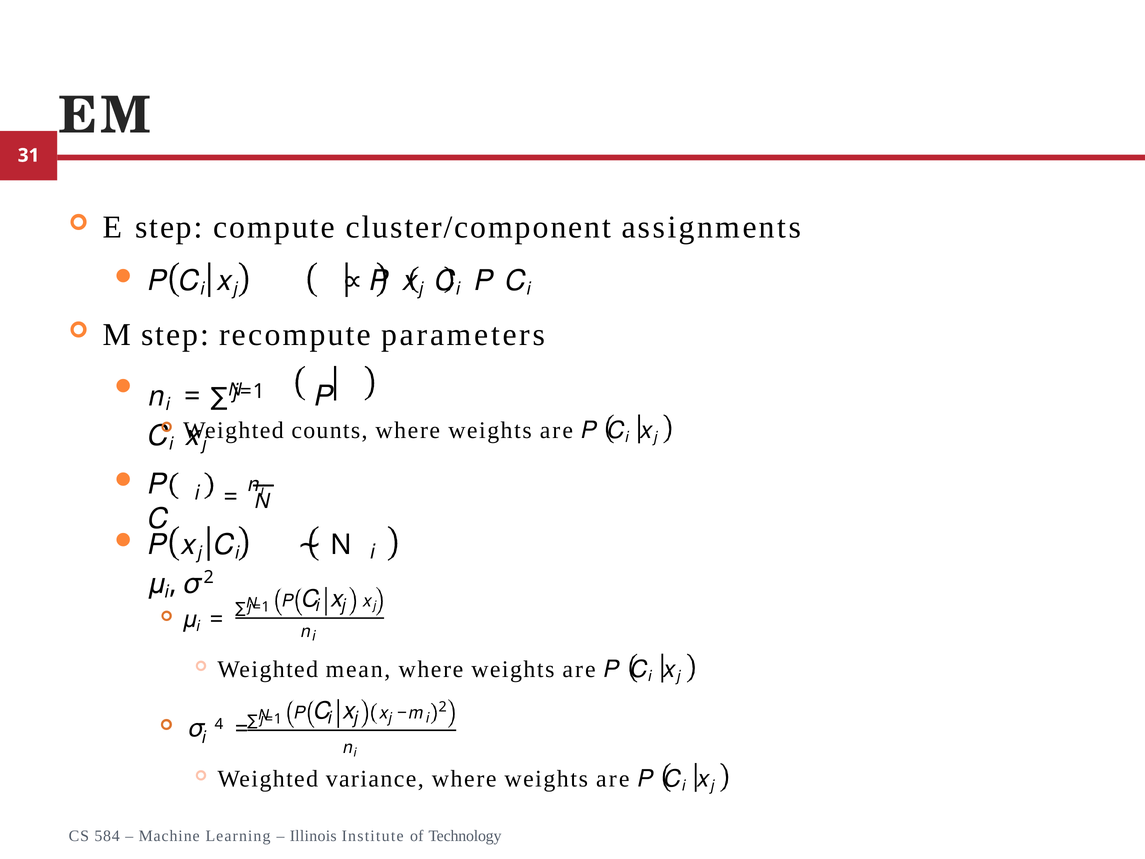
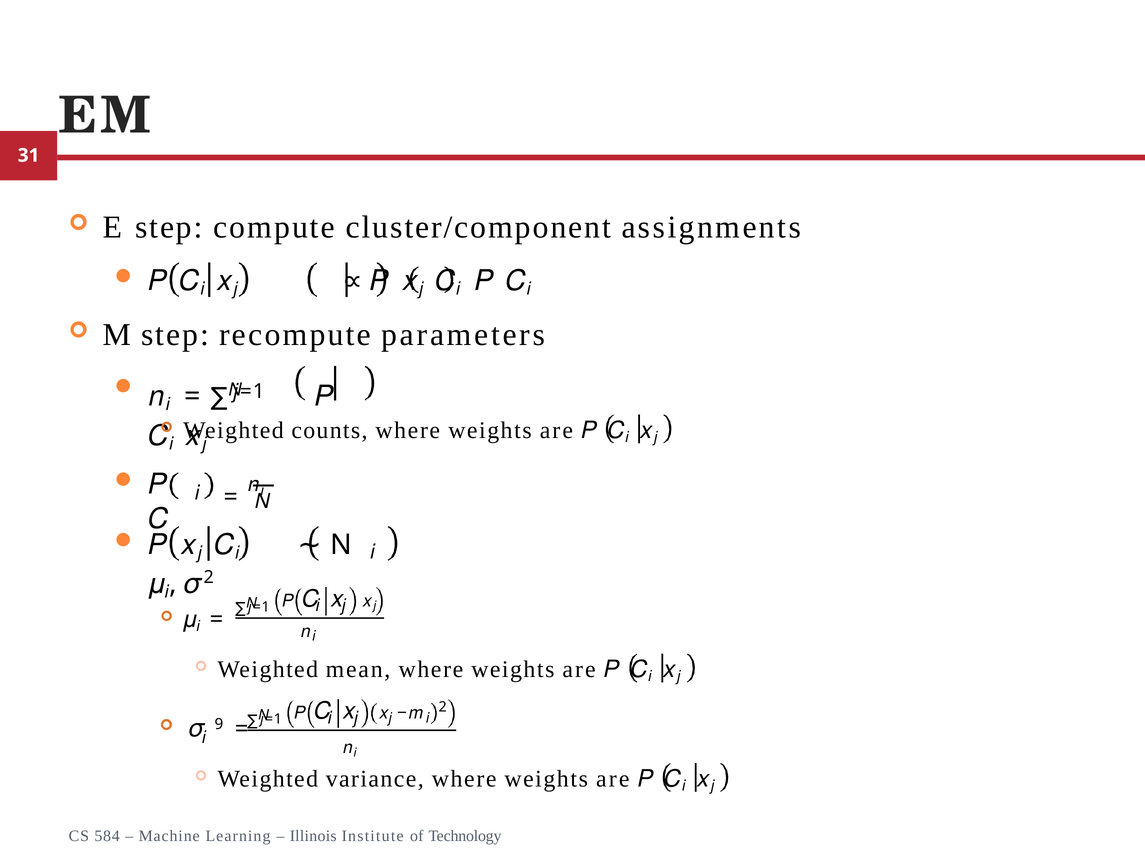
4 at (219, 724): 4 -> 9
